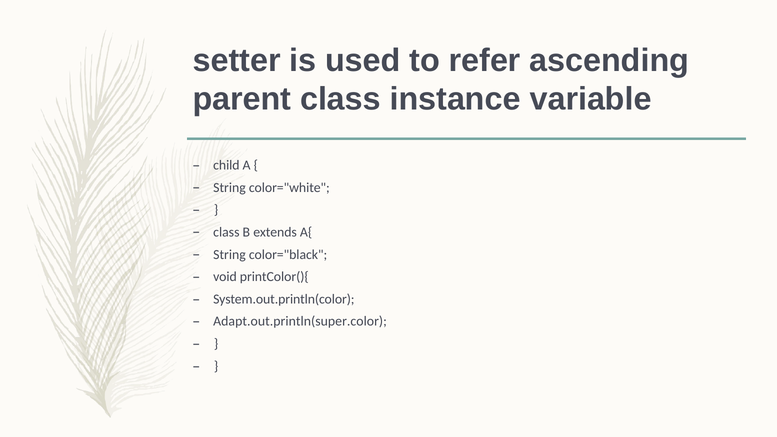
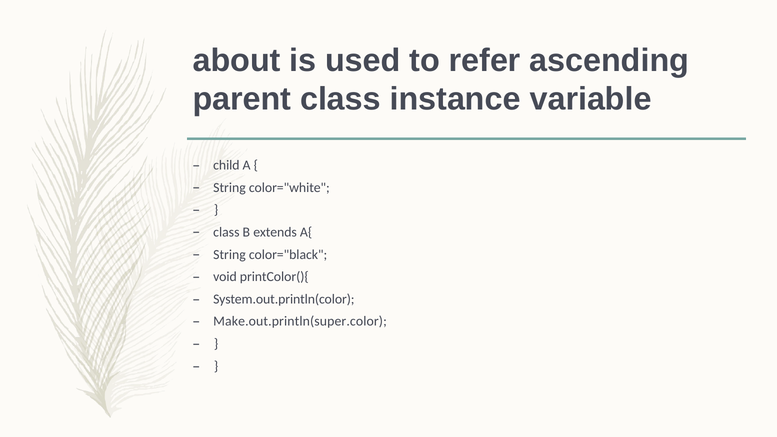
setter: setter -> about
Adapt.out.println(super.color: Adapt.out.println(super.color -> Make.out.println(super.color
